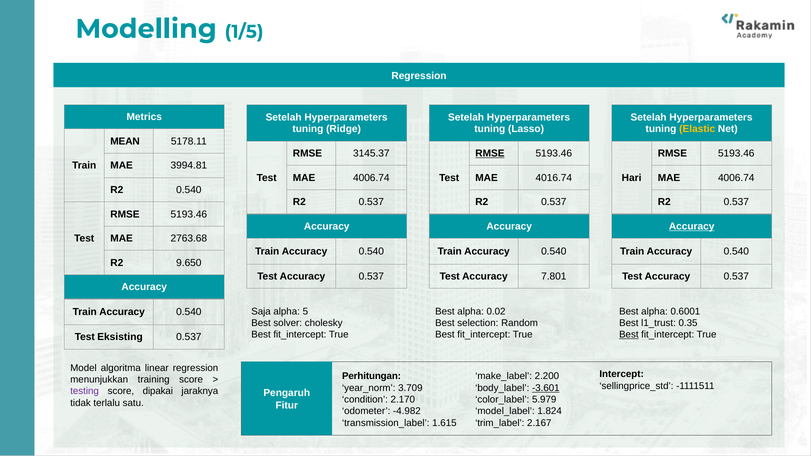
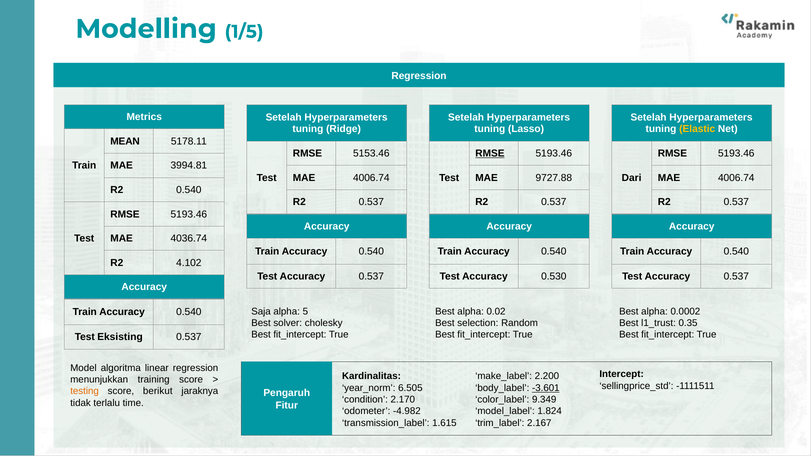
3145.37: 3145.37 -> 5153.46
4016.74: 4016.74 -> 9727.88
Hari: Hari -> Dari
Accuracy at (692, 226) underline: present -> none
2763.68: 2763.68 -> 4036.74
9.650: 9.650 -> 4.102
7.801: 7.801 -> 0.530
0.6001: 0.6001 -> 0.0002
Best at (629, 335) underline: present -> none
Perhitungan: Perhitungan -> Kardinalitas
3.709: 3.709 -> 6.505
testing colour: purple -> orange
dipakai: dipakai -> berikut
5.979: 5.979 -> 9.349
satu: satu -> time
